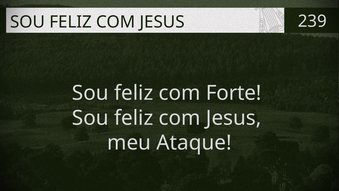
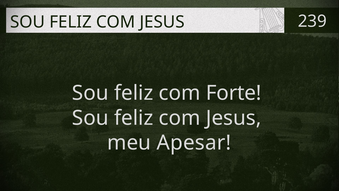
Ataque: Ataque -> Apesar
